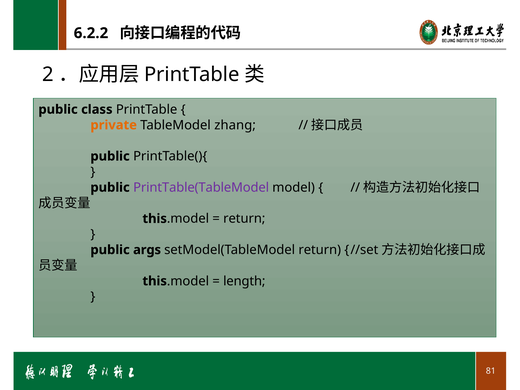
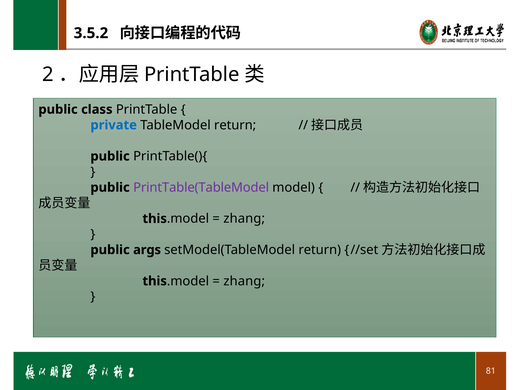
6.2.2: 6.2.2 -> 3.5.2
private colour: orange -> blue
TableModel zhang: zhang -> return
return at (244, 219): return -> zhang
length at (244, 281): length -> zhang
